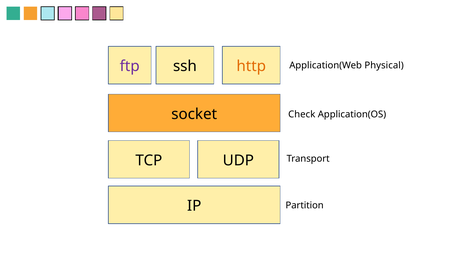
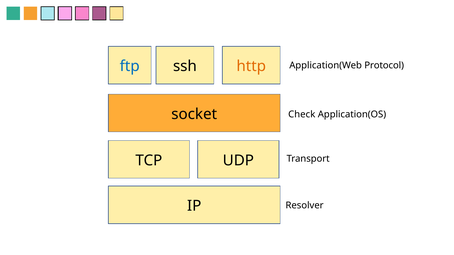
ftp colour: purple -> blue
Physical: Physical -> Protocol
Partition: Partition -> Resolver
